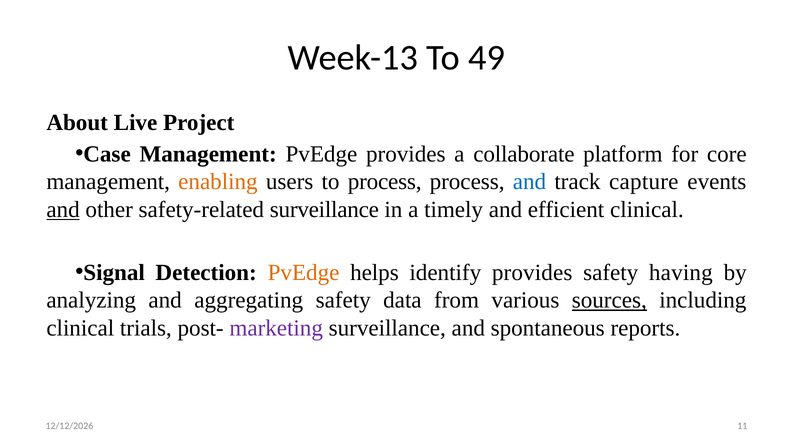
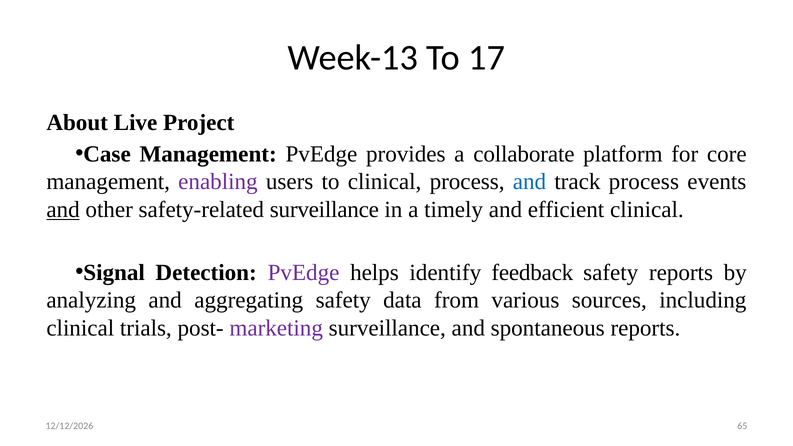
49: 49 -> 17
enabling colour: orange -> purple
to process: process -> clinical
track capture: capture -> process
PvEdge at (304, 272) colour: orange -> purple
identify provides: provides -> feedback
safety having: having -> reports
sources underline: present -> none
11: 11 -> 65
